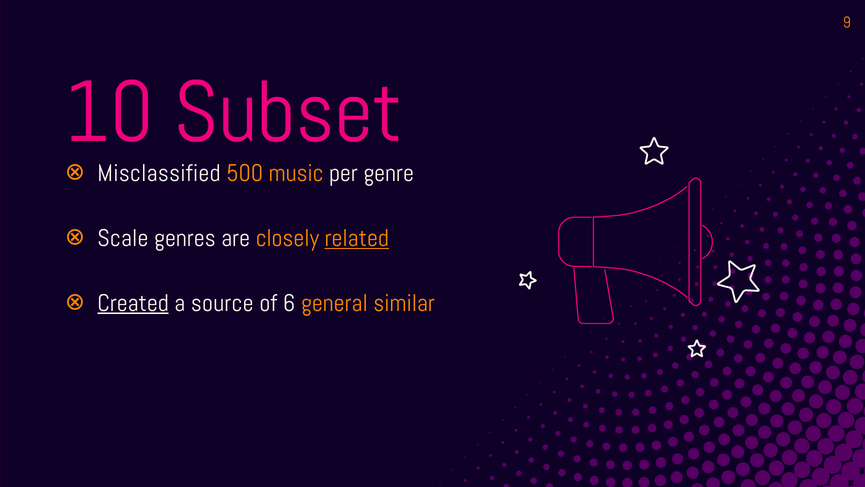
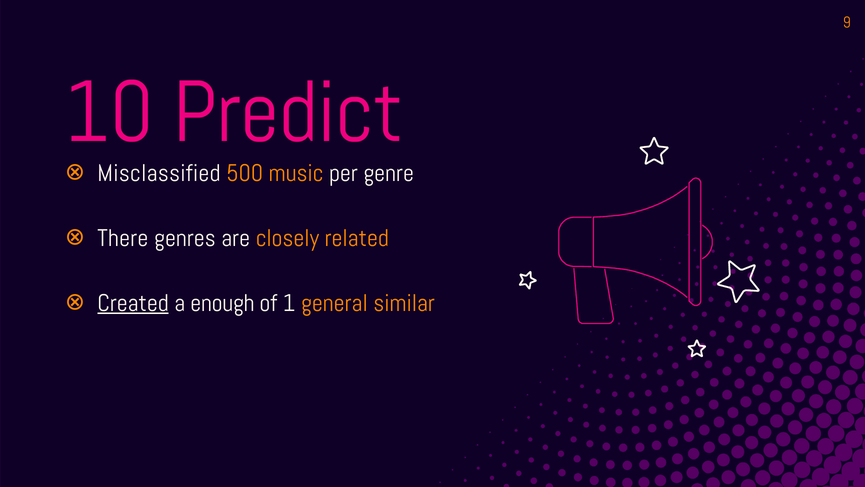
Subset: Subset -> Predict
Scale: Scale -> There
related underline: present -> none
source: source -> enough
6: 6 -> 1
